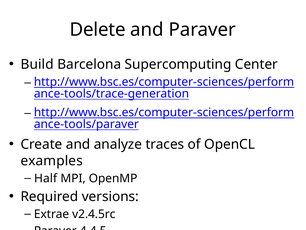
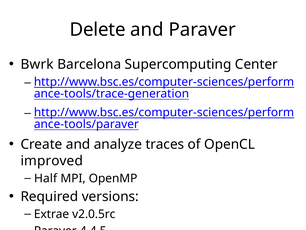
Build: Build -> Bwrk
examples: examples -> improved
v2.4.5rc: v2.4.5rc -> v2.0.5rc
